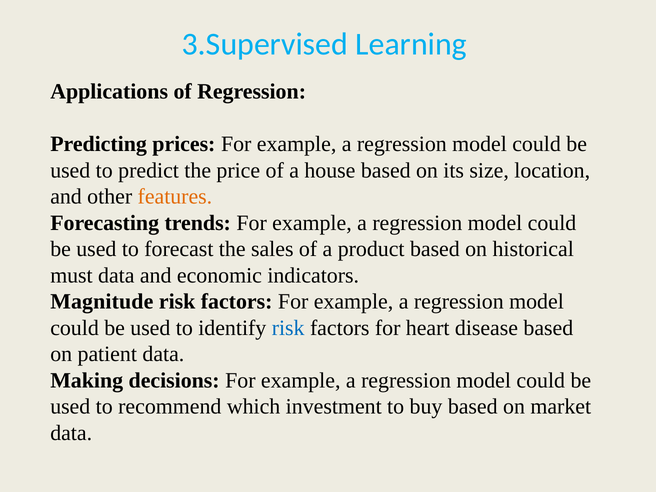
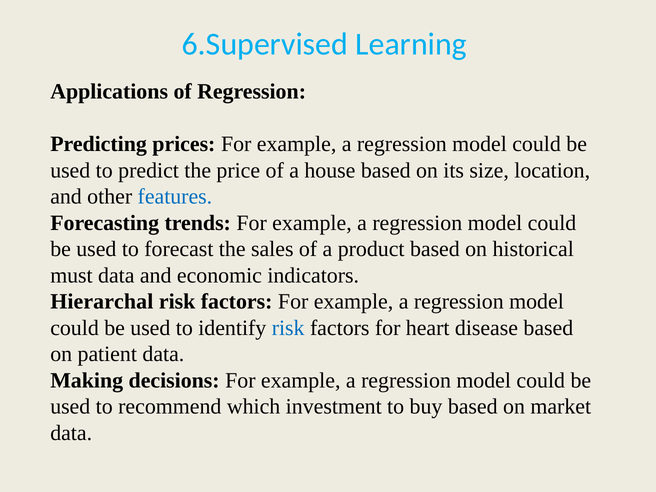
3.Supervised: 3.Supervised -> 6.Supervised
features colour: orange -> blue
Magnitude: Magnitude -> Hierarchal
